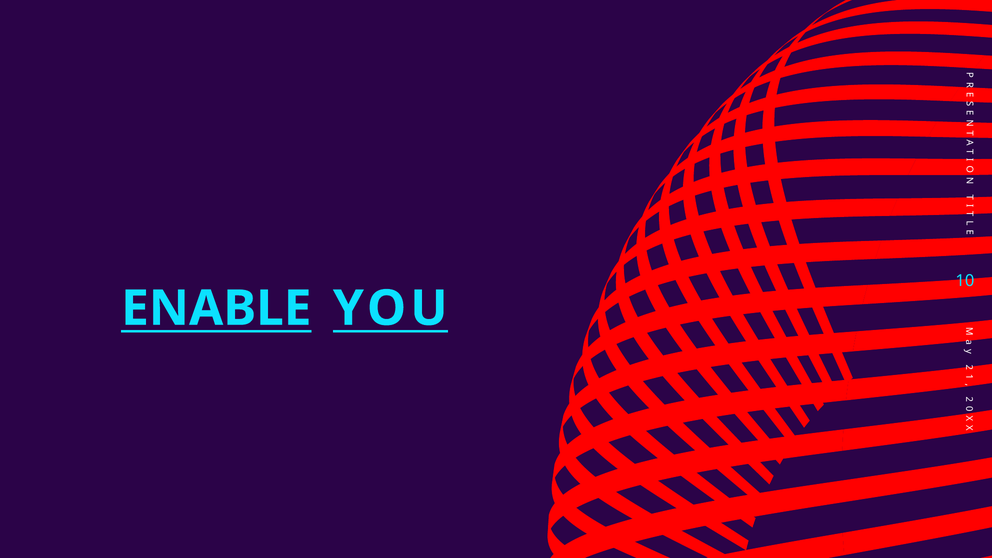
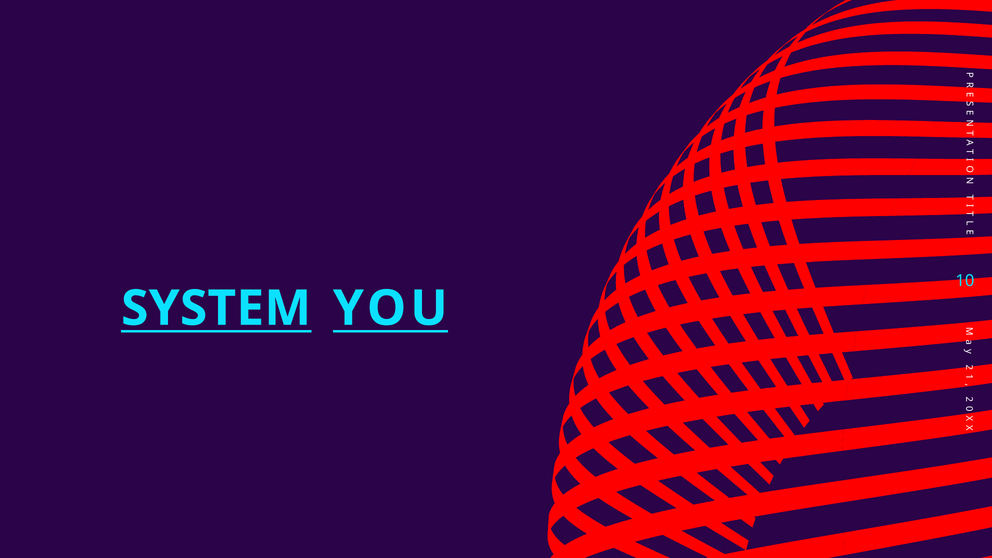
ENABLE: ENABLE -> SYSTEM
